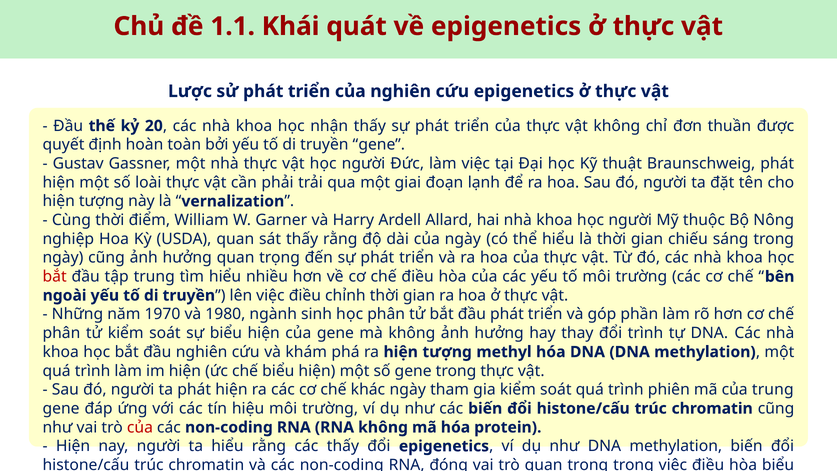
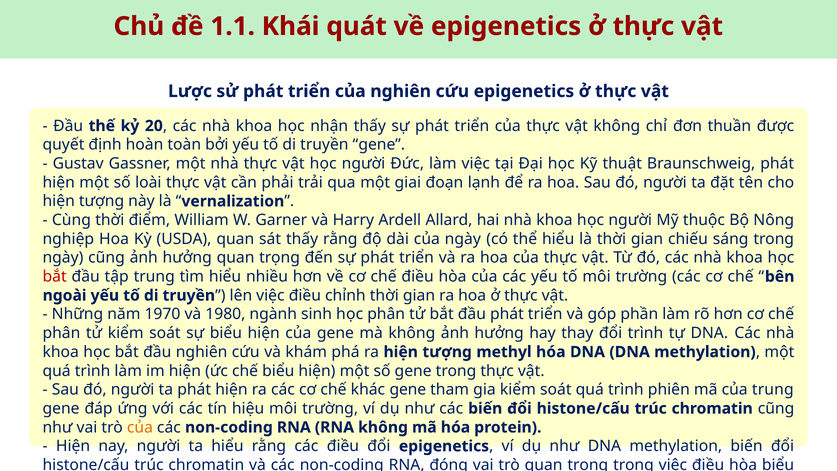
khác ngày: ngày -> gene
của at (140, 427) colour: red -> orange
các thấy: thấy -> điều
